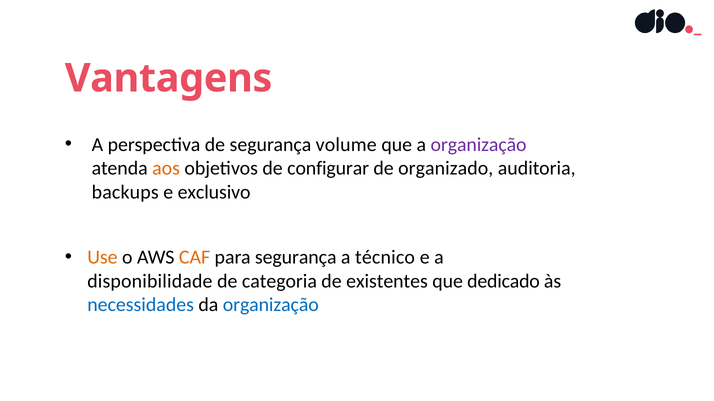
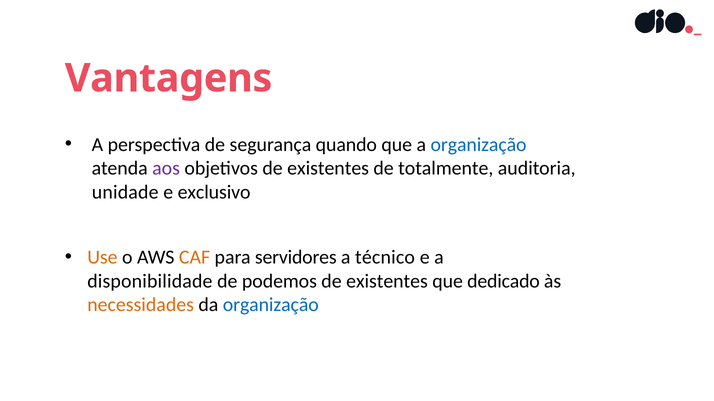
volume: volume -> quando
organização at (479, 145) colour: purple -> blue
aos colour: orange -> purple
objetivos de configurar: configurar -> existentes
organizado: organizado -> totalmente
backups: backups -> unidade
para segurança: segurança -> servidores
categoria: categoria -> podemos
necessidades colour: blue -> orange
